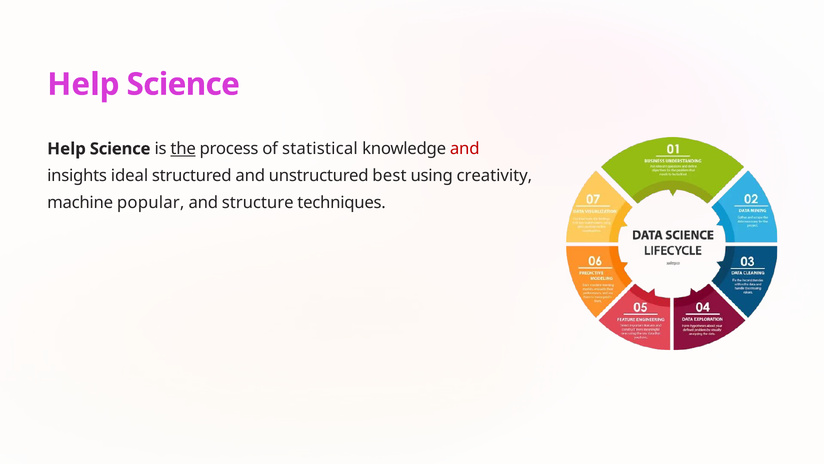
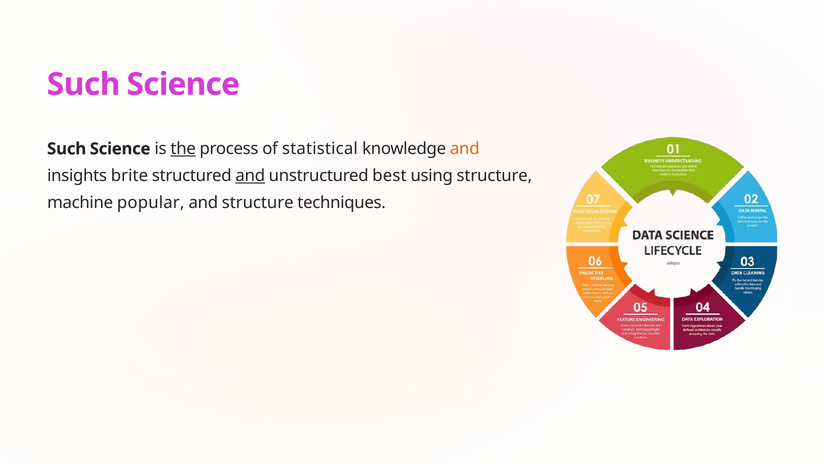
Help at (83, 84): Help -> Such
Help at (67, 149): Help -> Such
and at (465, 149) colour: red -> orange
ideal: ideal -> brite
and at (250, 175) underline: none -> present
using creativity: creativity -> structure
